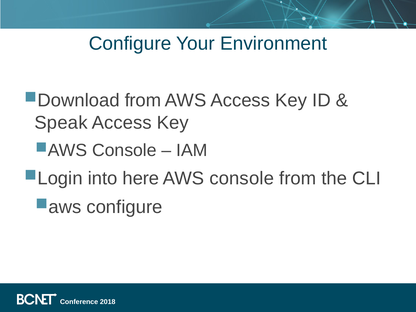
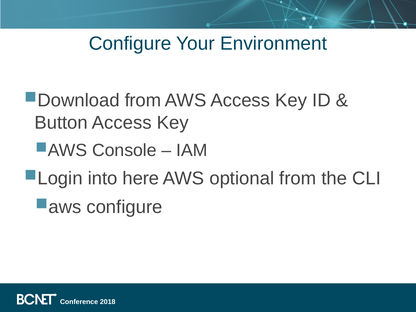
Speak: Speak -> Button
AWS console: console -> optional
